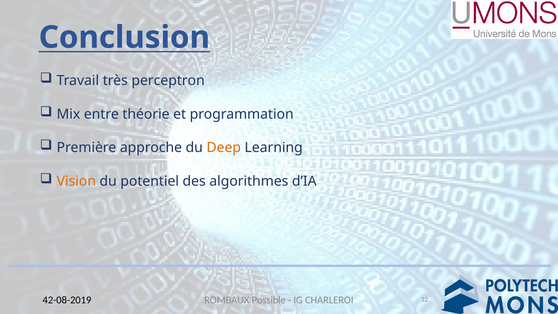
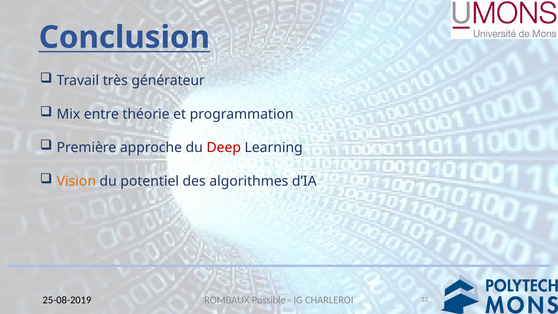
perceptron: perceptron -> générateur
Deep colour: orange -> red
42-08-2019: 42-08-2019 -> 25-08-2019
